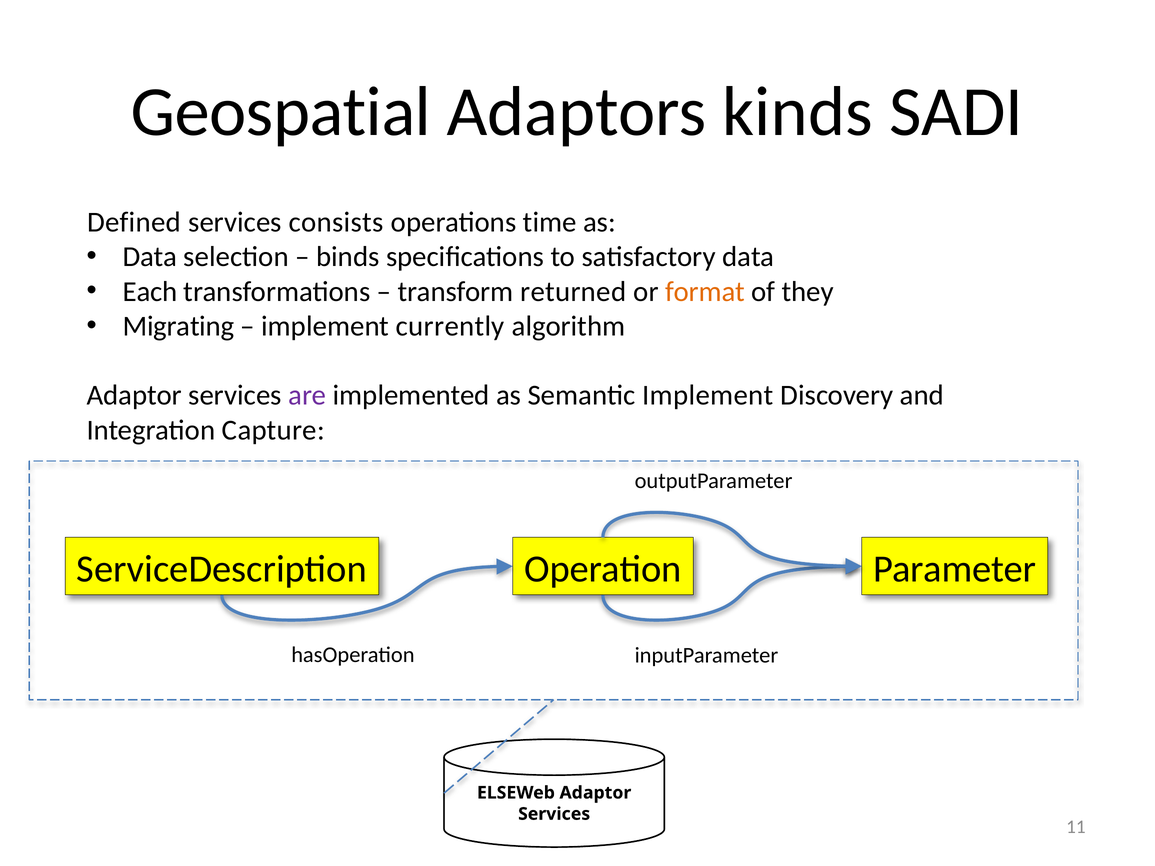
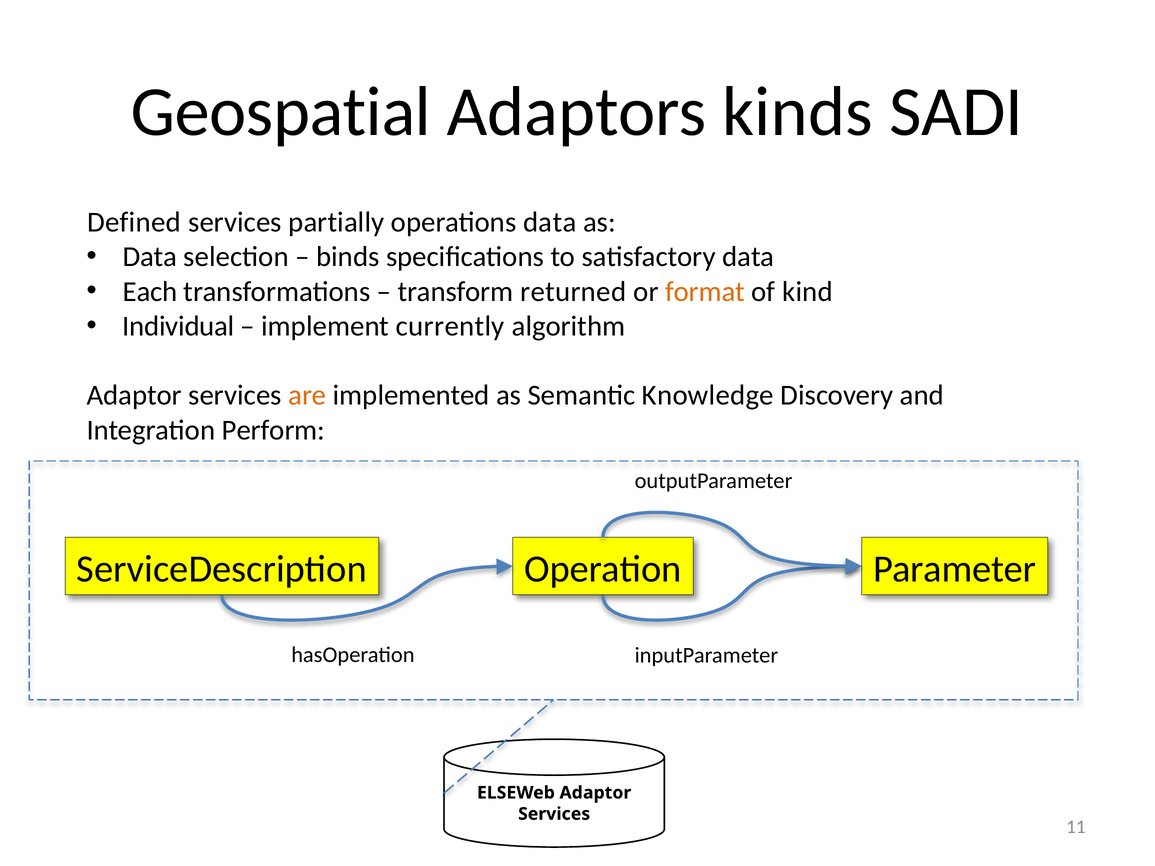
consists: consists -> partially
operations time: time -> data
they: they -> kind
Migrating: Migrating -> Individual
are colour: purple -> orange
Semantic Implement: Implement -> Knowledge
Capture: Capture -> Perform
